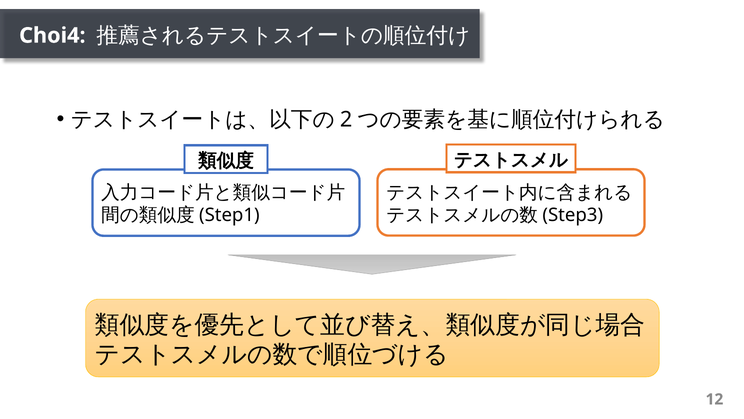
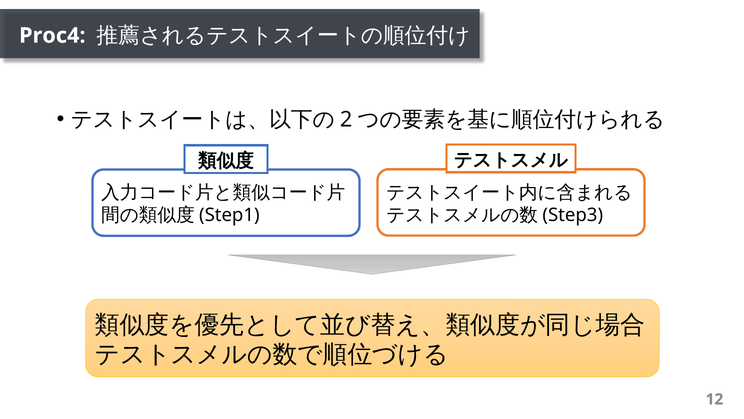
Choi4: Choi4 -> Proc4
